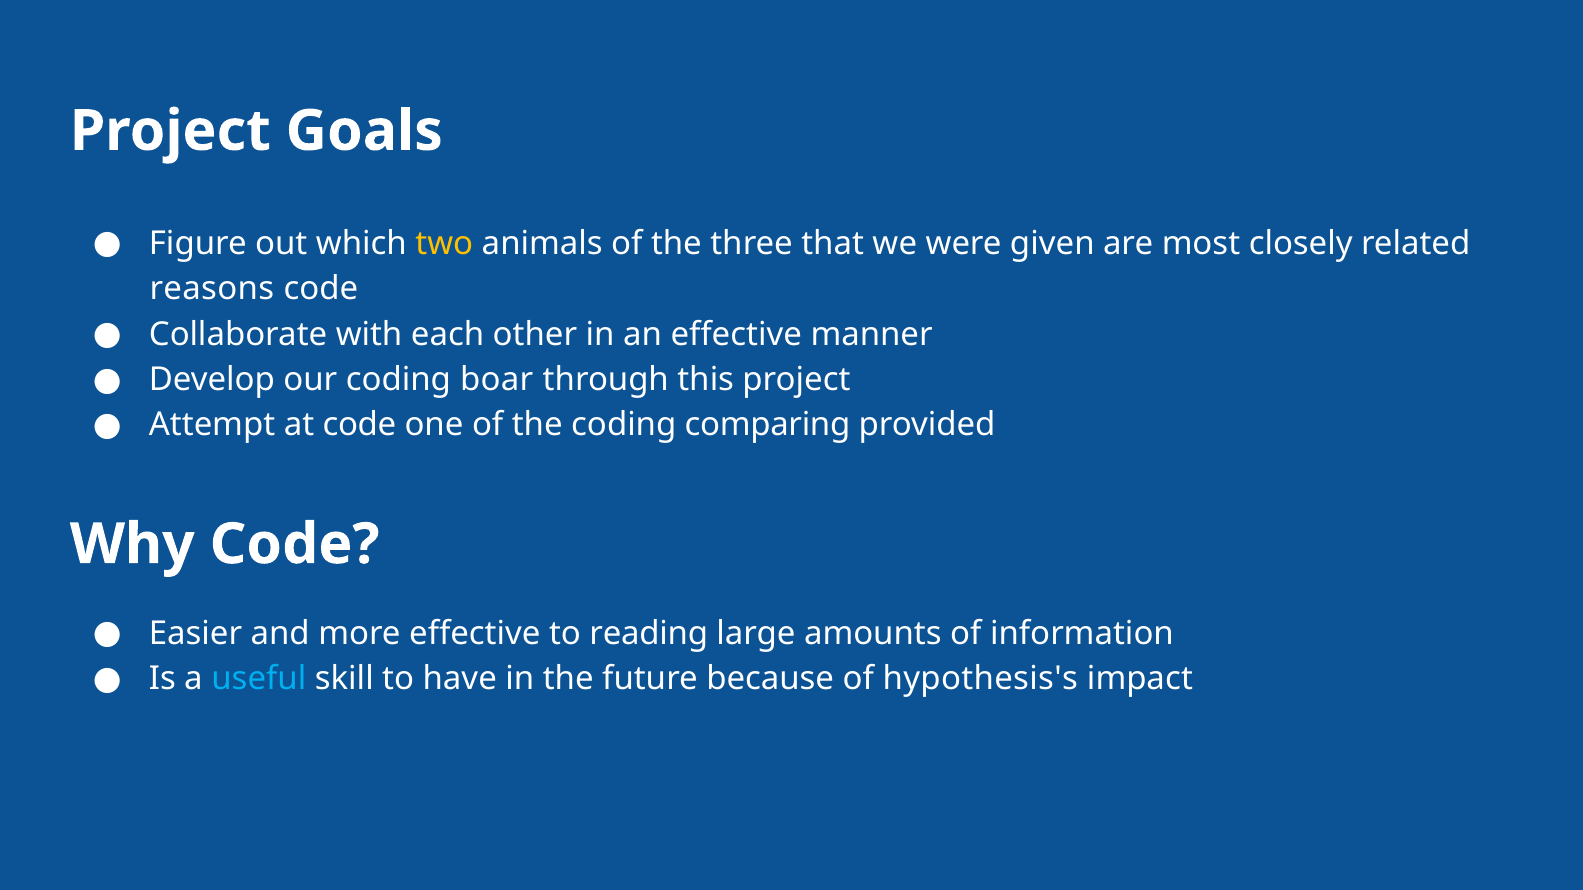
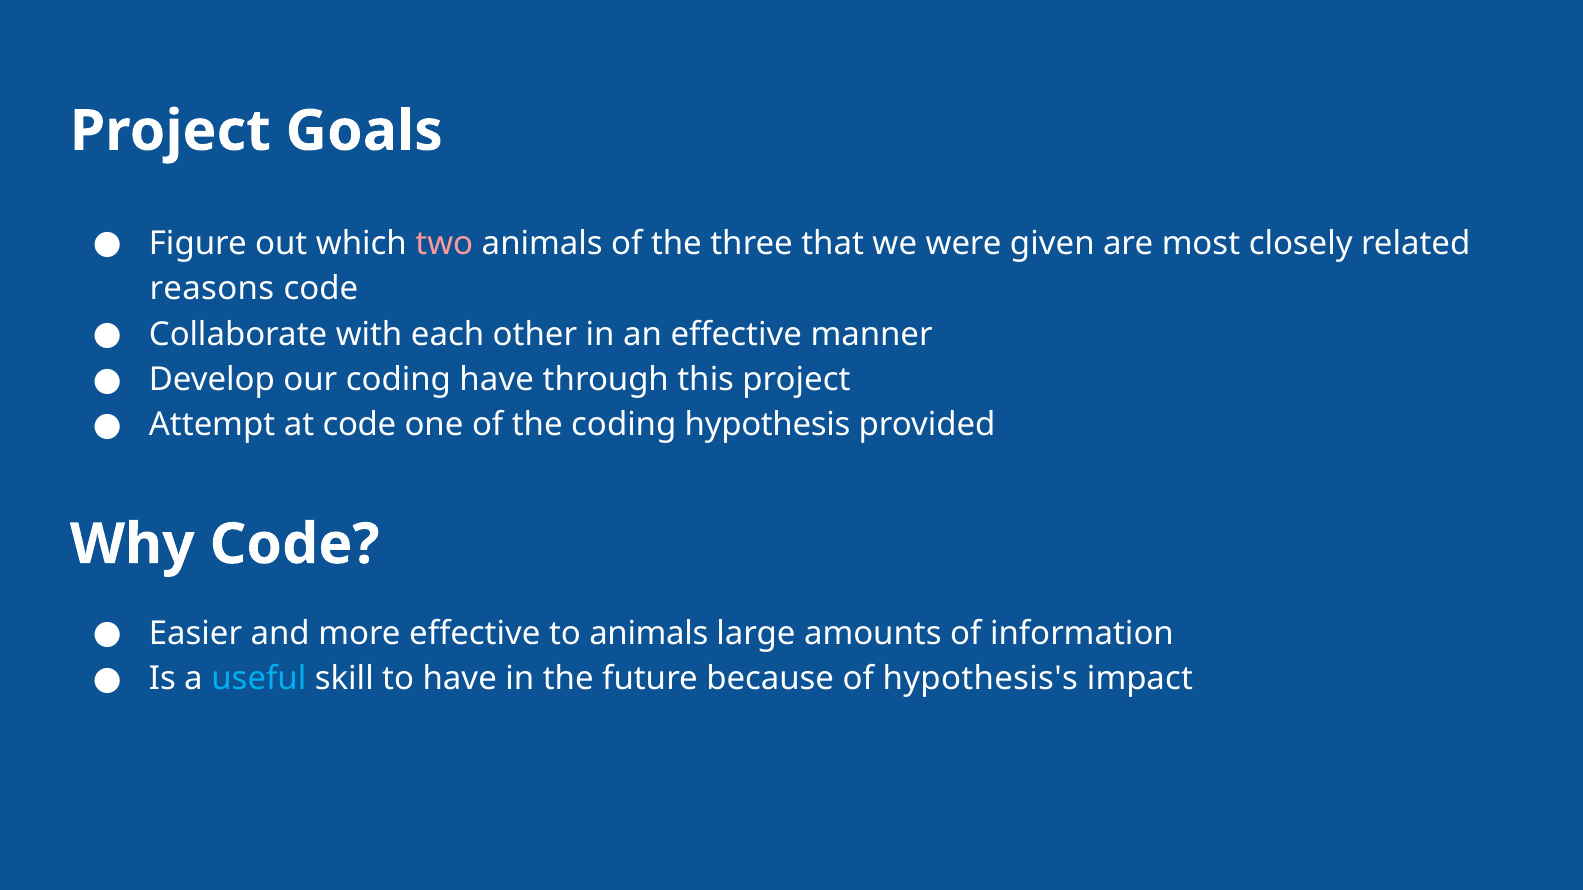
two colour: yellow -> pink
coding boar: boar -> have
comparing: comparing -> hypothesis
to reading: reading -> animals
